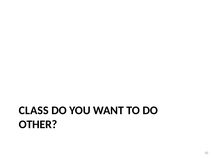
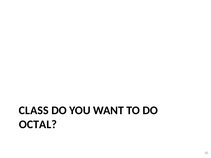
OTHER: OTHER -> OCTAL
